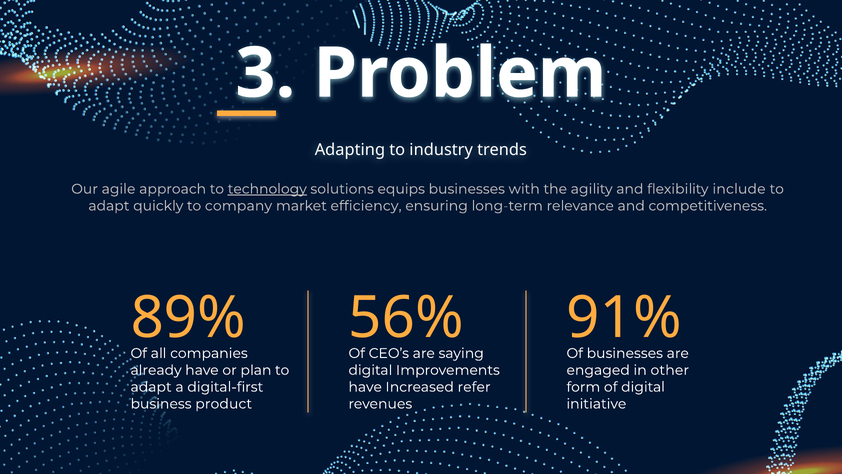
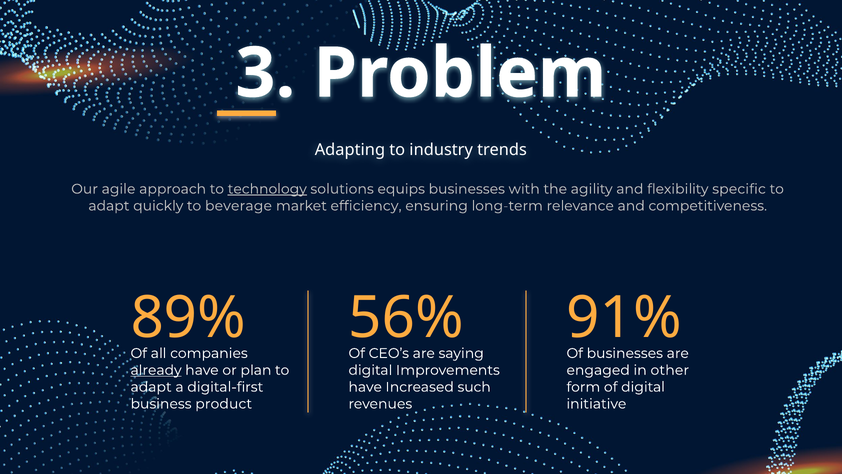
include: include -> specific
company: company -> beverage
already underline: none -> present
refer: refer -> such
